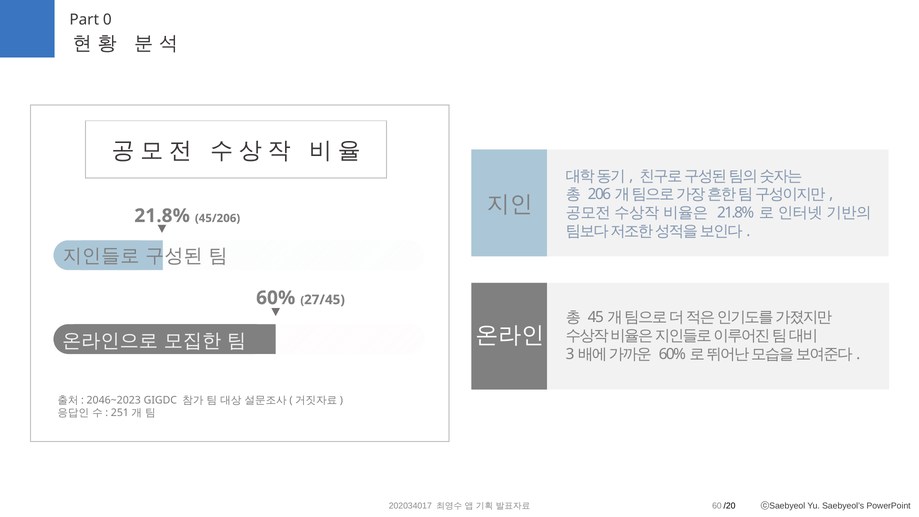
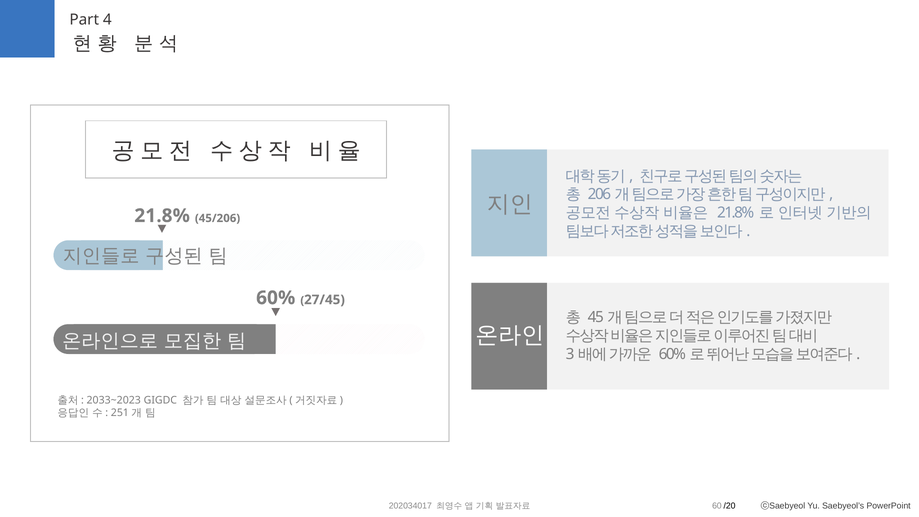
0: 0 -> 4
2046~2023: 2046~2023 -> 2033~2023
